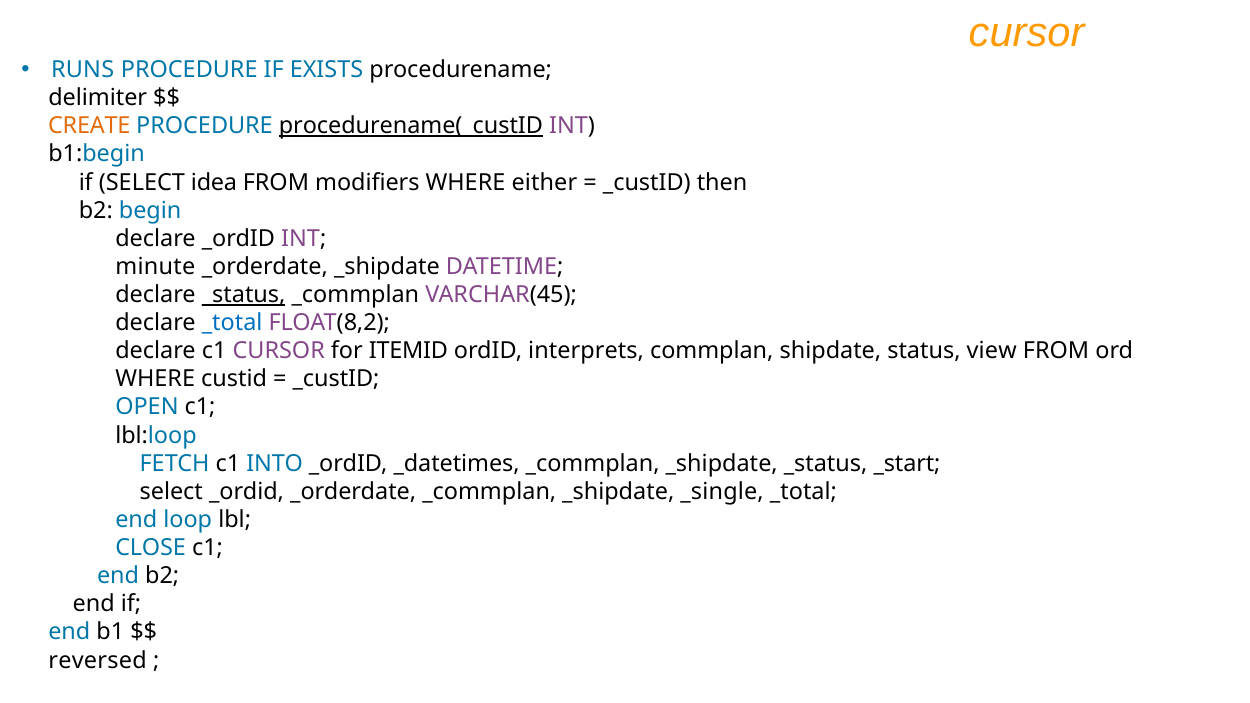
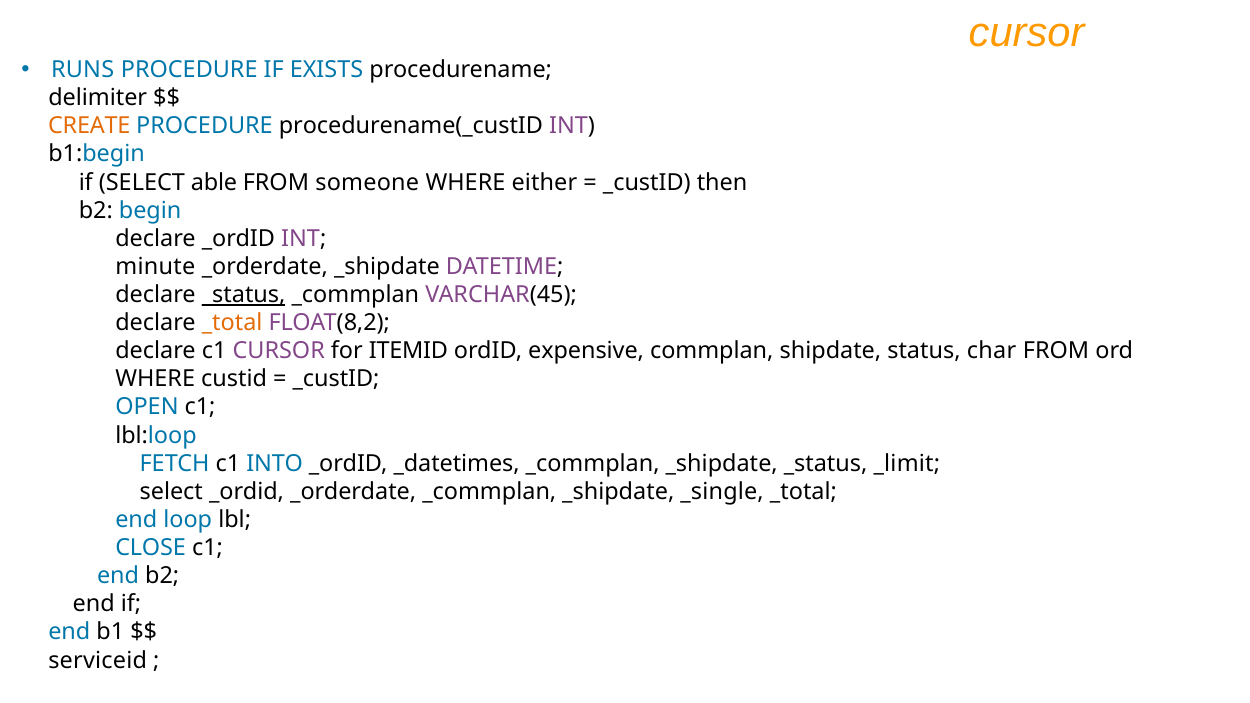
procedurename(_custID underline: present -> none
idea: idea -> able
modifiers: modifiers -> someone
_total at (232, 323) colour: blue -> orange
interprets: interprets -> expensive
view: view -> char
_start: _start -> _limit
reversed: reversed -> serviceid
